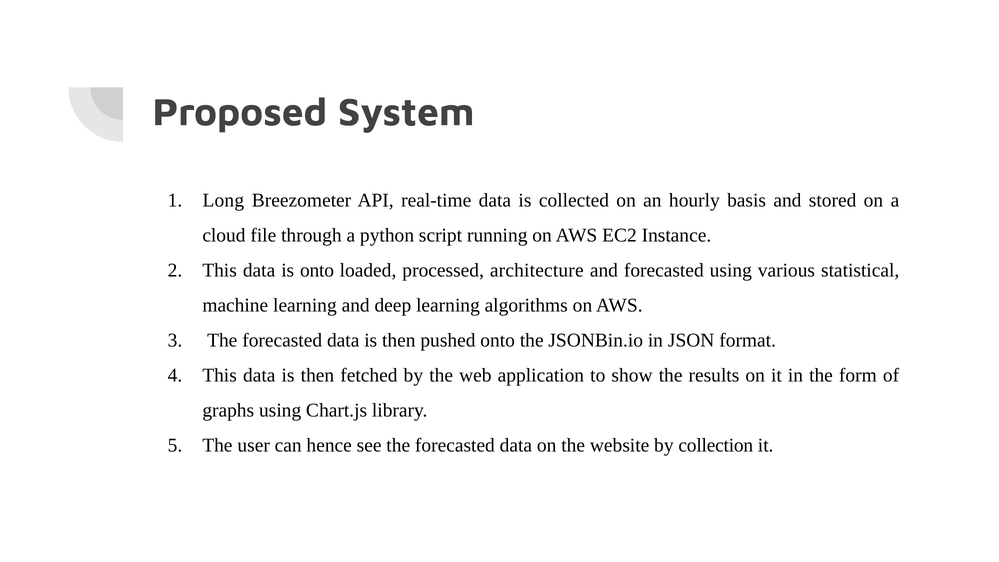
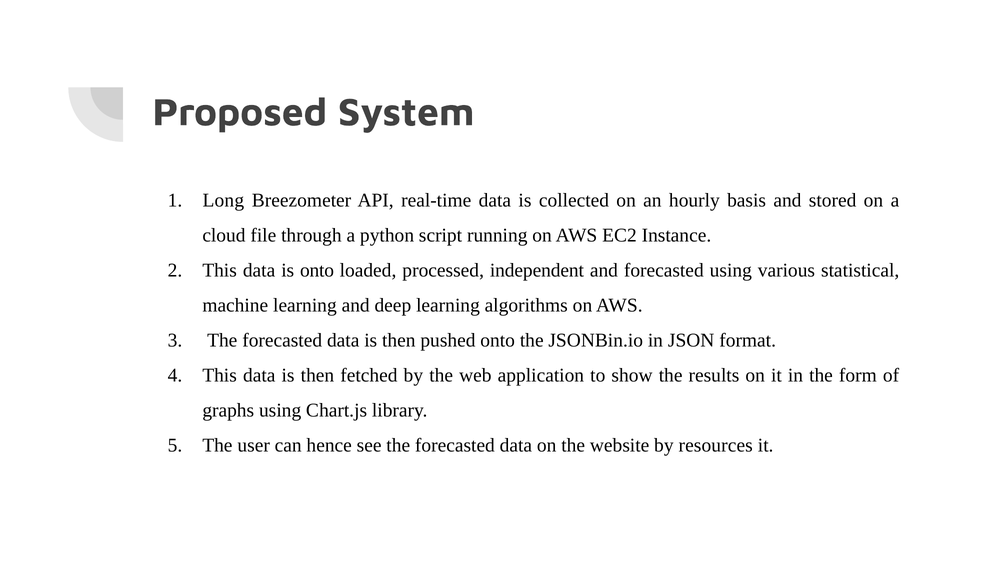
architecture: architecture -> independent
collection: collection -> resources
